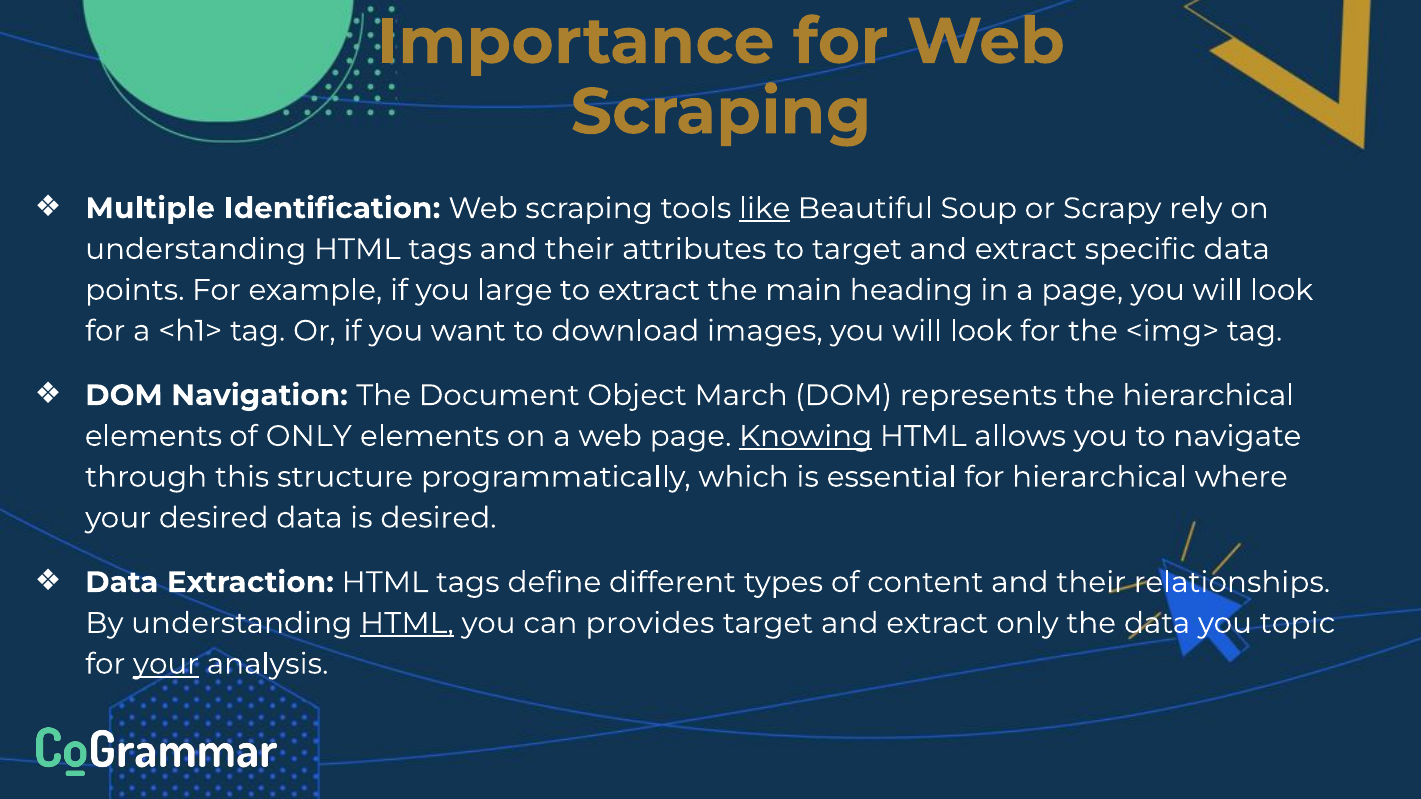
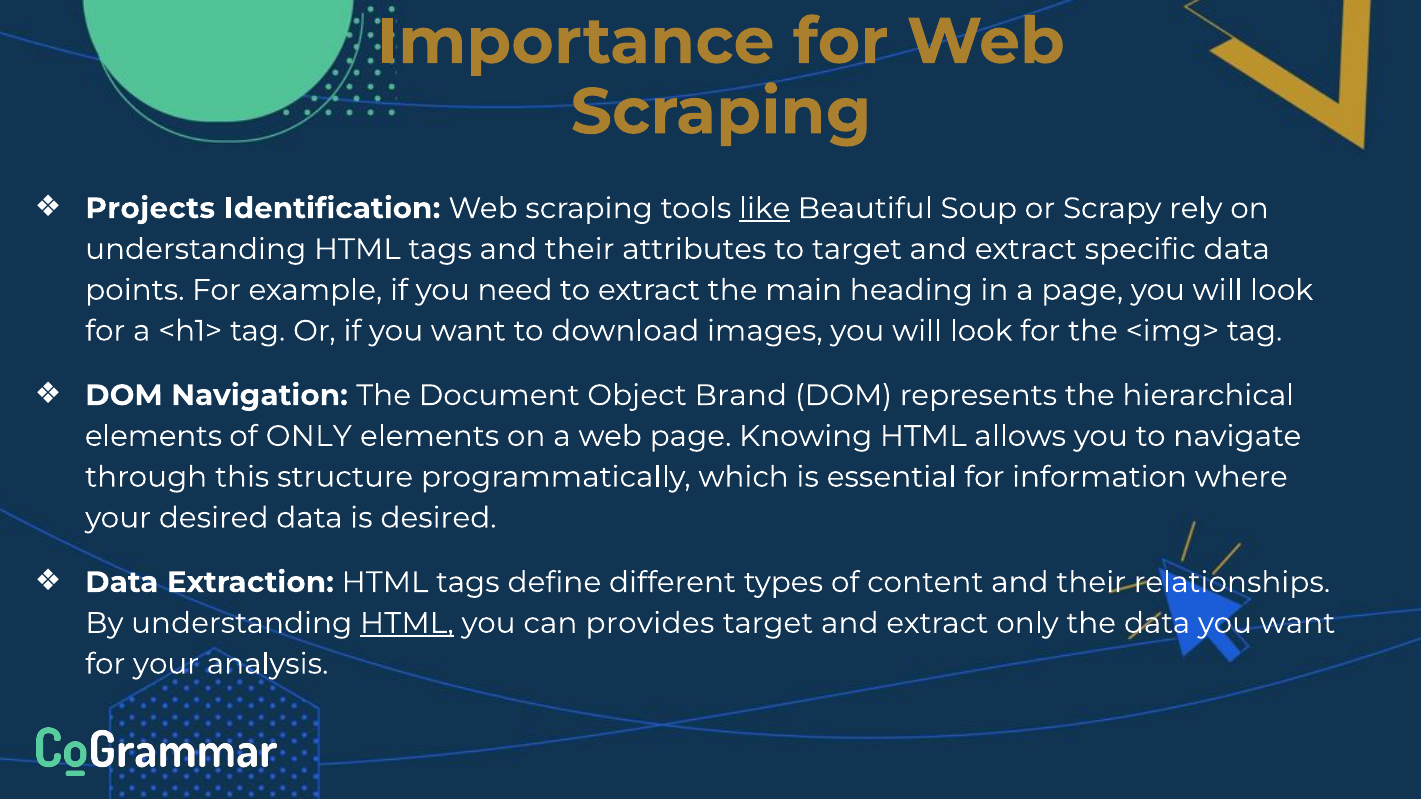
Multiple: Multiple -> Projects
large: large -> need
March: March -> Brand
Knowing underline: present -> none
for hierarchical: hierarchical -> information
data you topic: topic -> want
your at (166, 664) underline: present -> none
